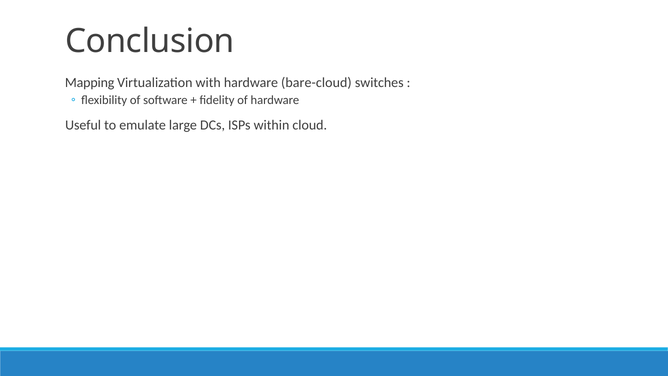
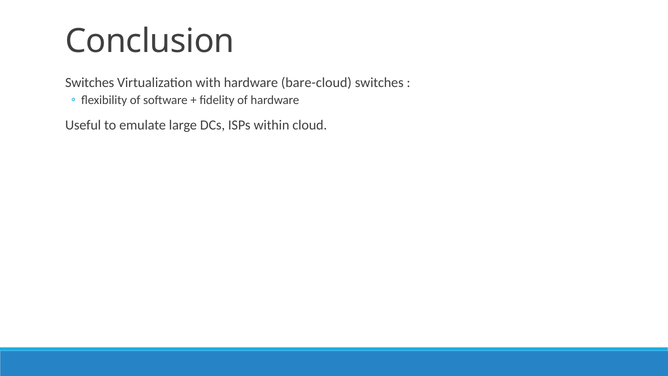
Mapping at (90, 83): Mapping -> Switches
